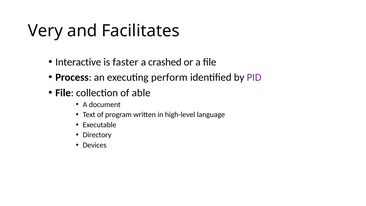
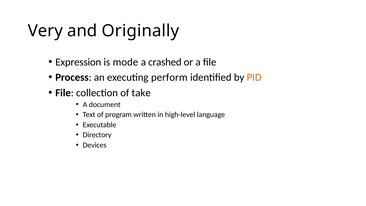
Facilitates: Facilitates -> Originally
Interactive: Interactive -> Expression
faster: faster -> mode
PID colour: purple -> orange
able: able -> take
